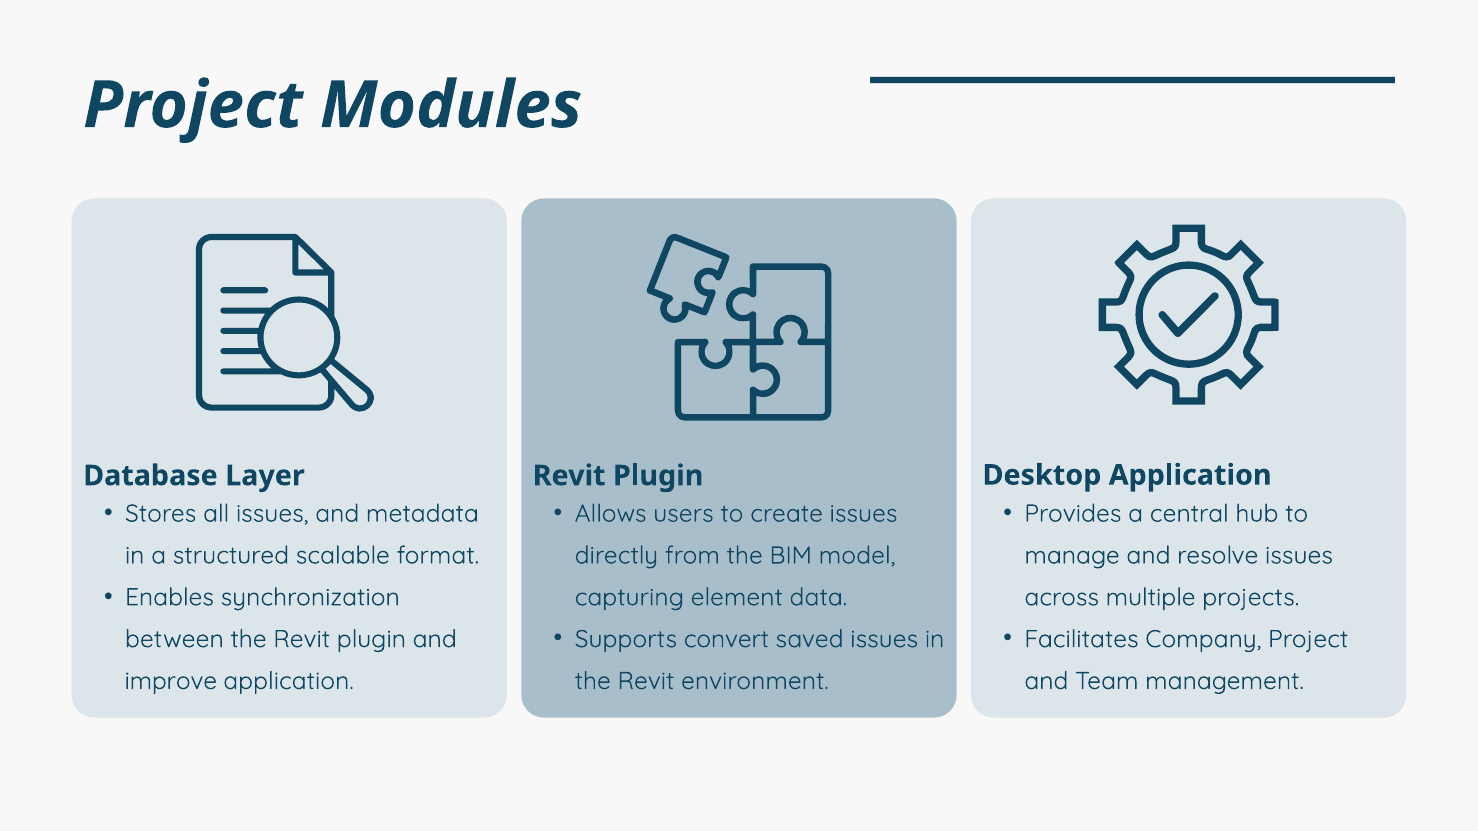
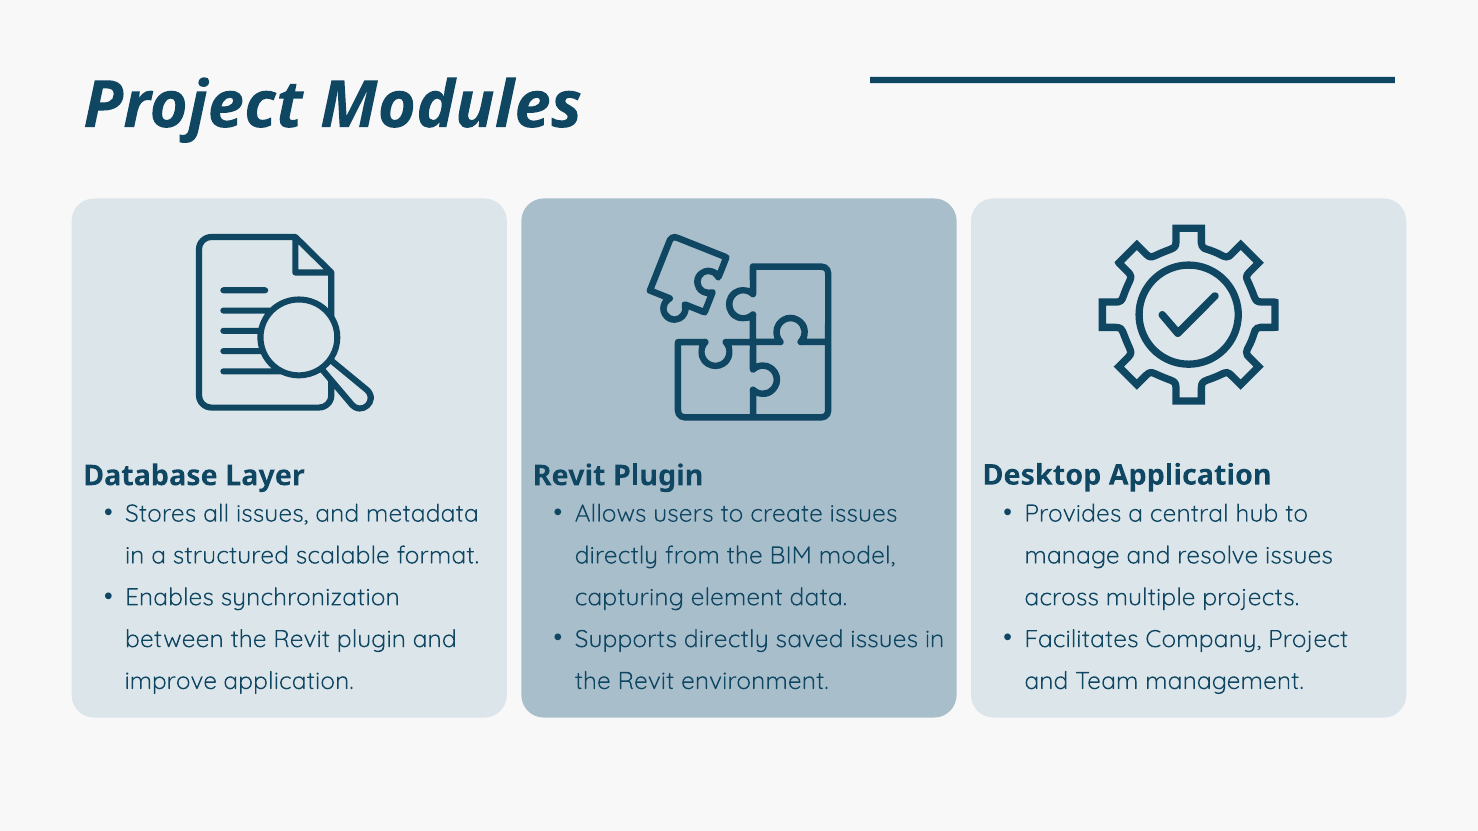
Supports convert: convert -> directly
